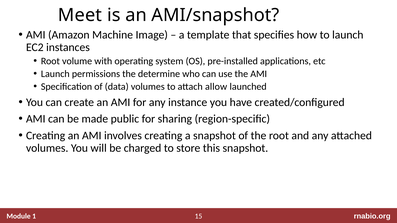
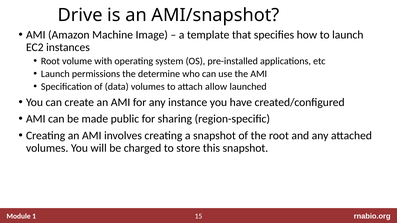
Meet: Meet -> Drive
